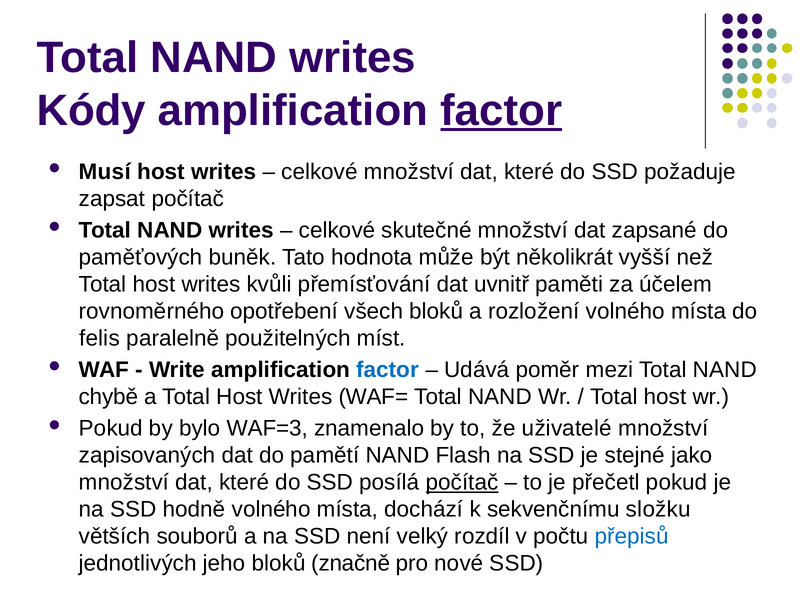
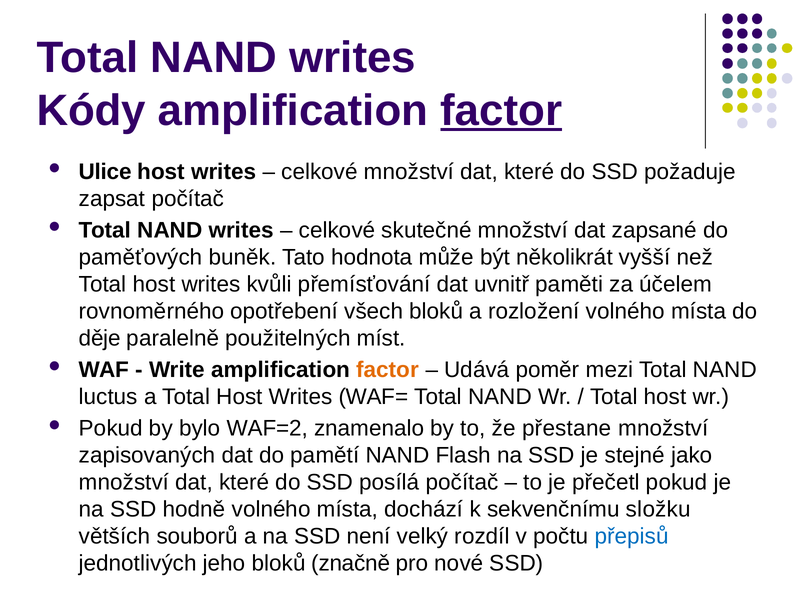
Musí: Musí -> Ulice
felis: felis -> děje
factor at (388, 370) colour: blue -> orange
chybě: chybě -> luctus
WAF=3: WAF=3 -> WAF=2
uživatelé: uživatelé -> přestane
počítač at (462, 482) underline: present -> none
